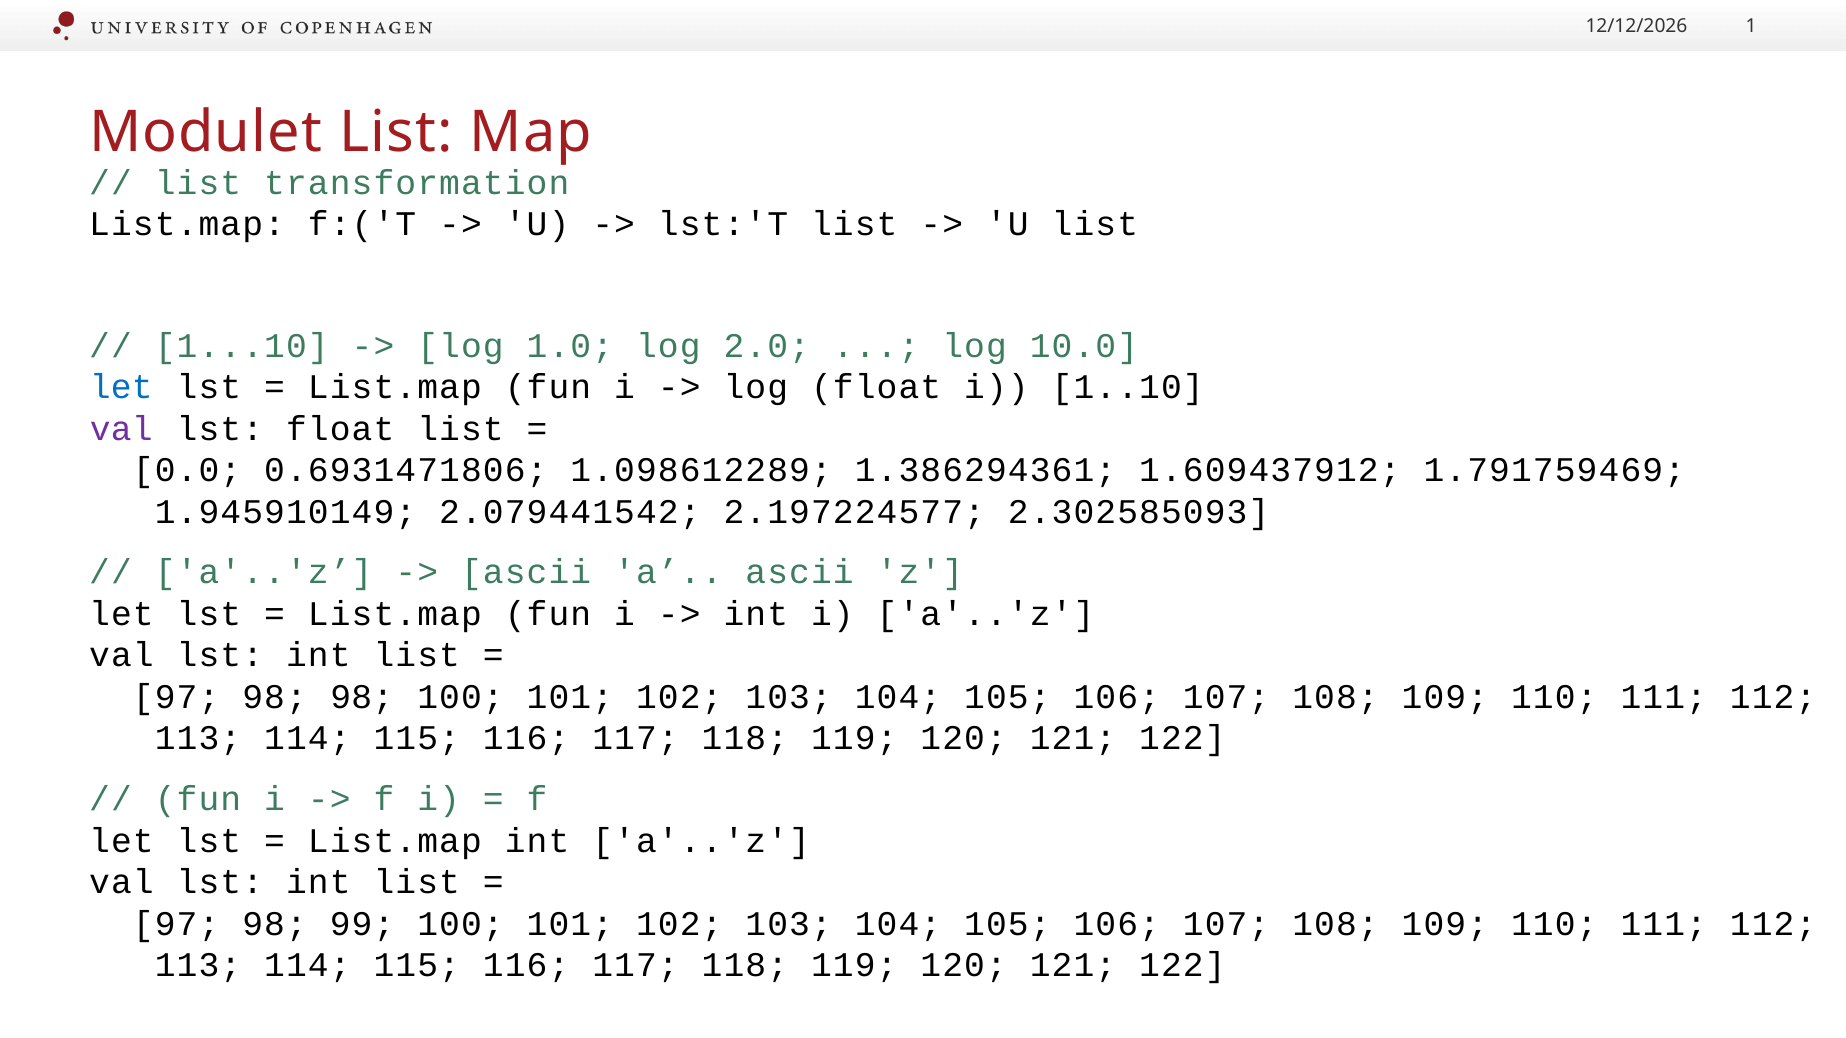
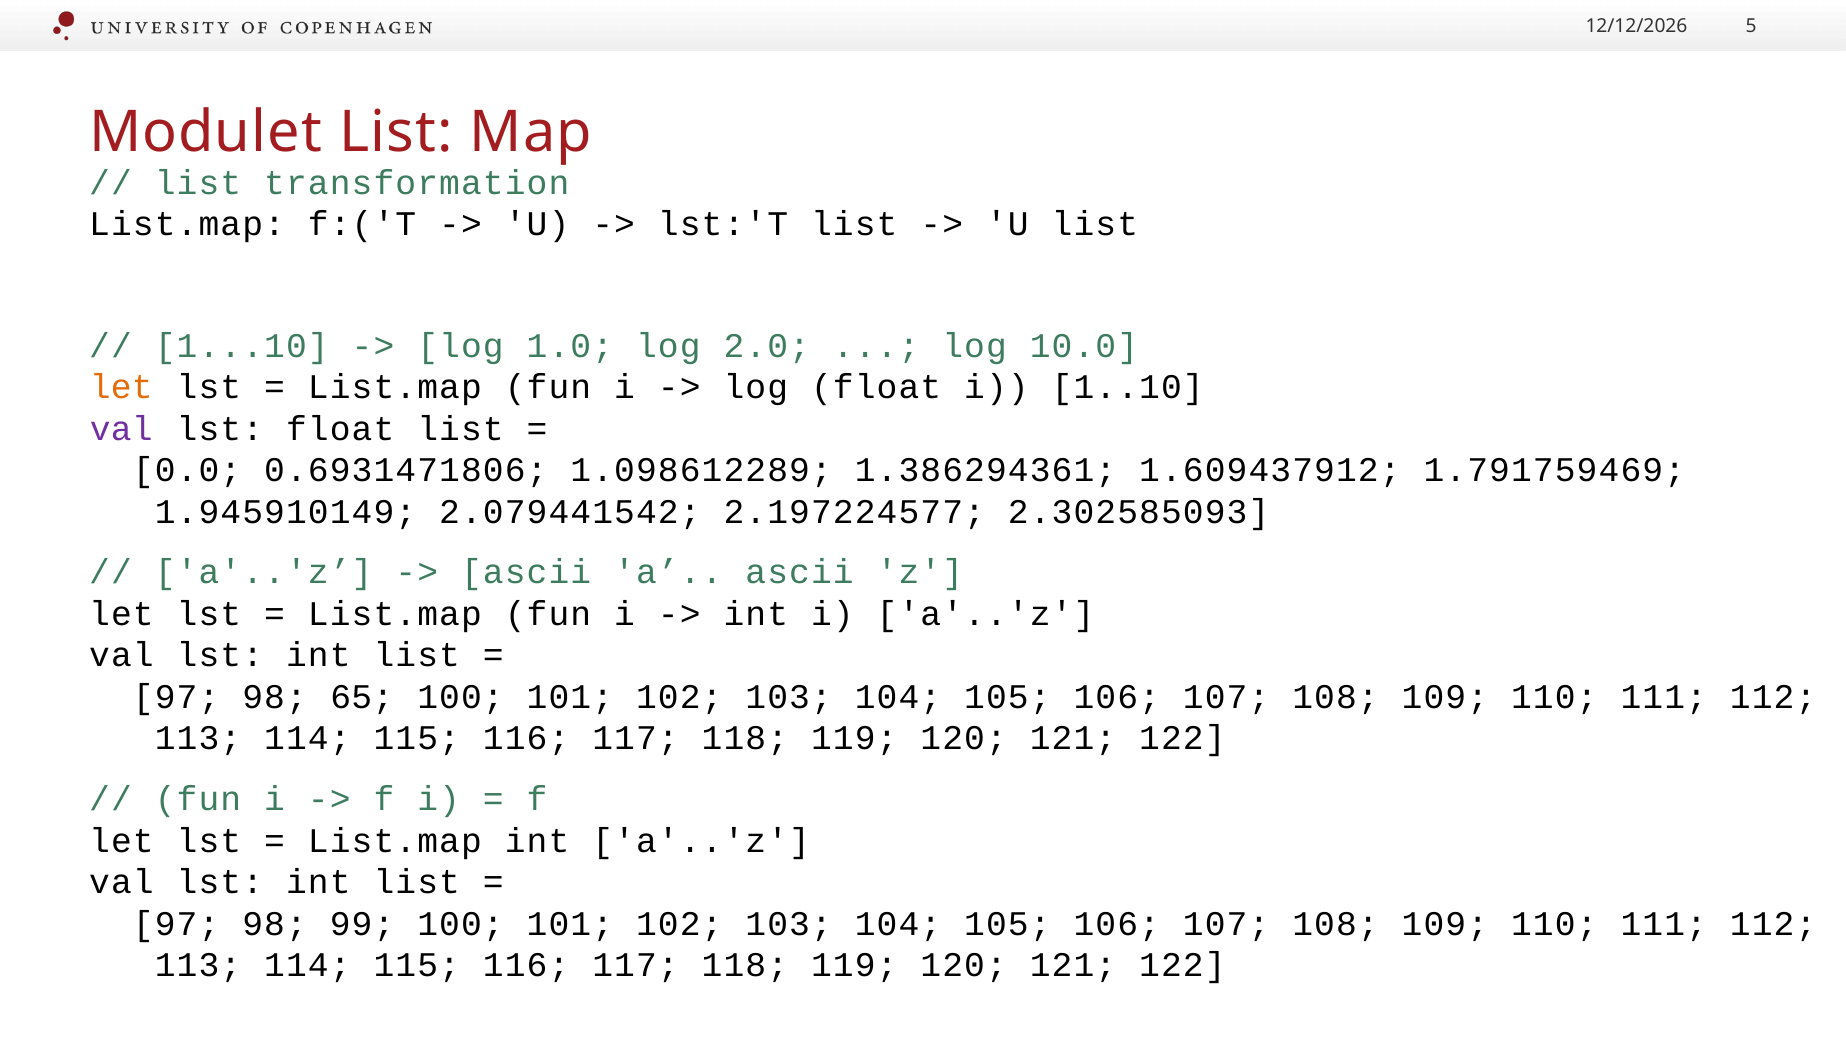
1: 1 -> 5
let at (121, 387) colour: blue -> orange
98 98: 98 -> 65
